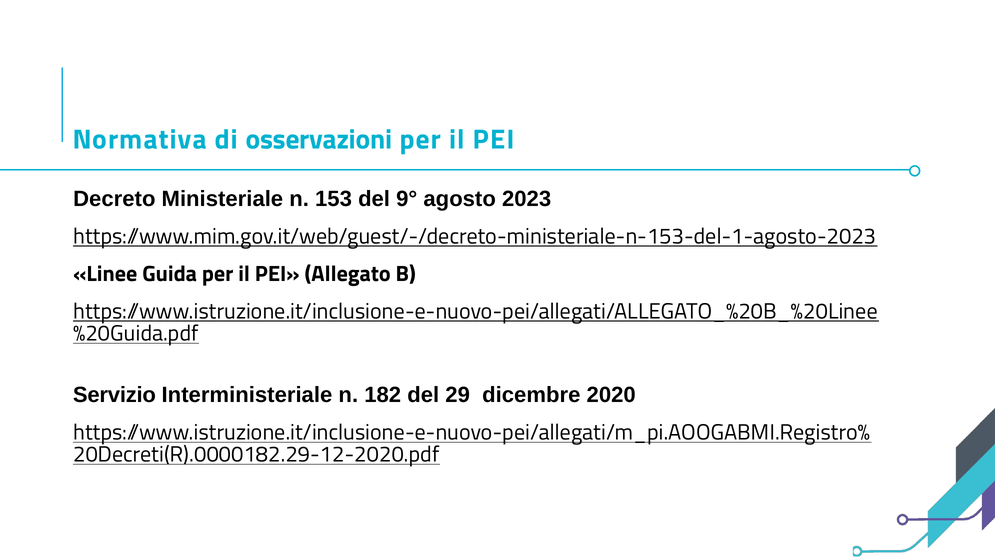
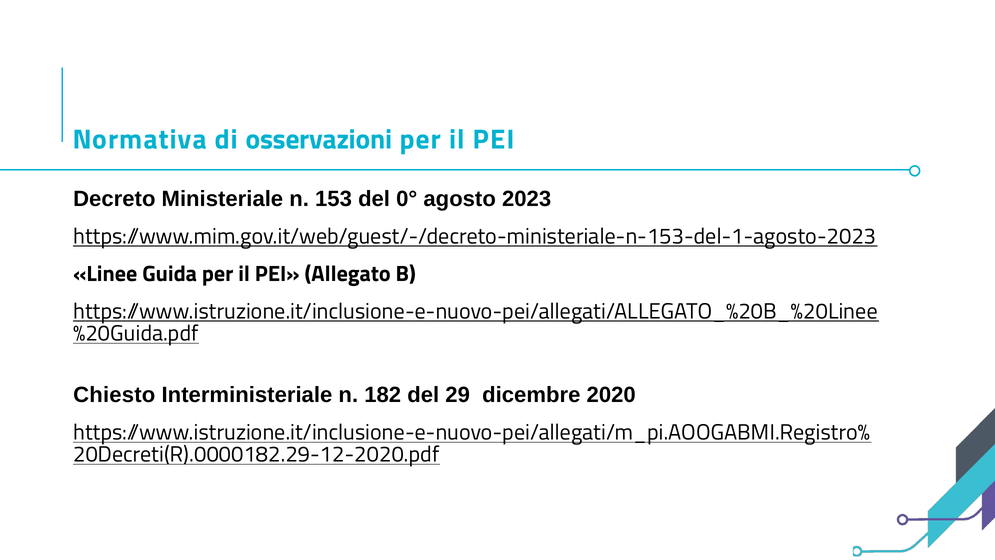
9°: 9° -> 0°
Servizio: Servizio -> Chiesto
